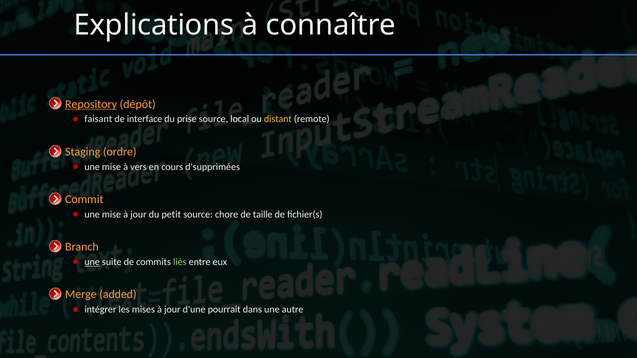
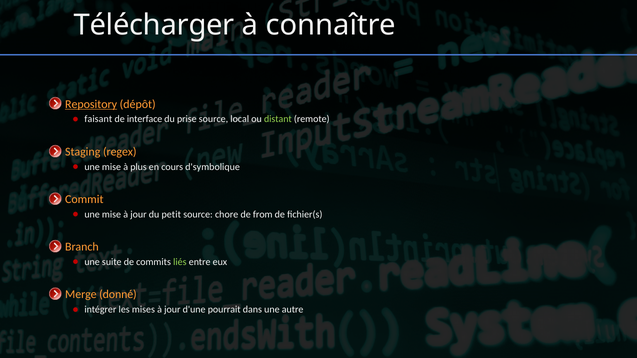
Explications: Explications -> Télécharger
distant colour: yellow -> light green
ordre: ordre -> regex
vers: vers -> plus
d'supprimées: d'supprimées -> d'symbolique
taille: taille -> from
une at (92, 262) underline: present -> none
added: added -> donné
